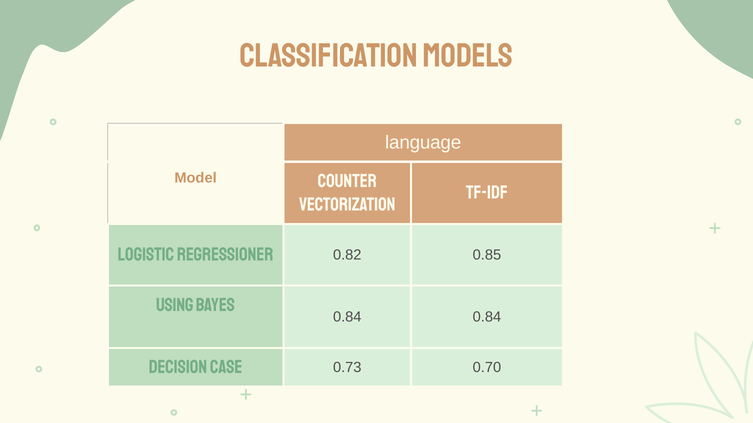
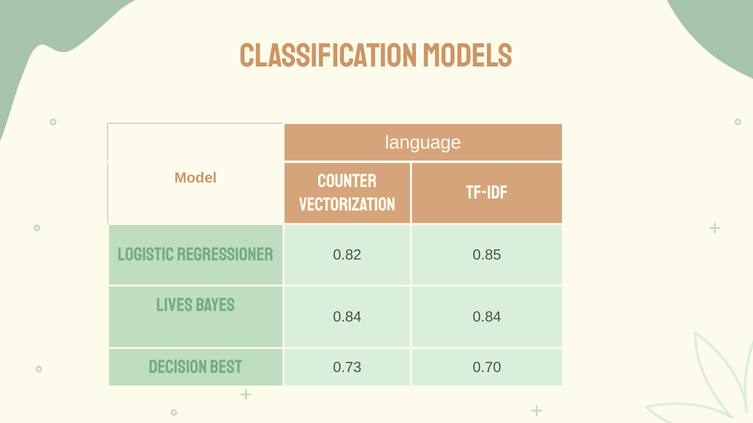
Using: Using -> Lives
case: case -> best
